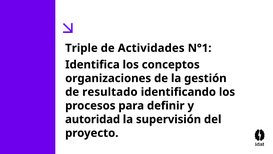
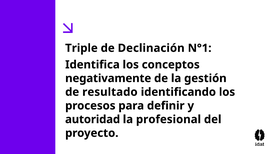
Actividades: Actividades -> Declinación
organizaciones: organizaciones -> negativamente
supervisión: supervisión -> profesional
